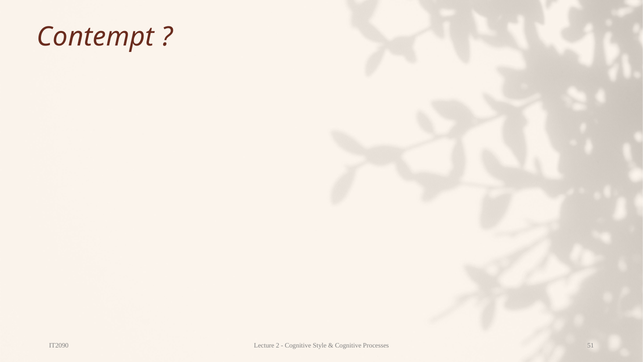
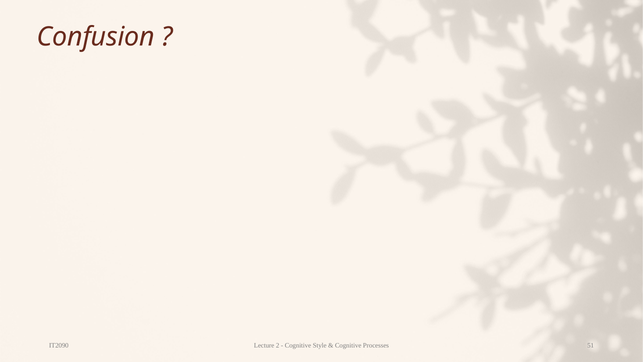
Contempt: Contempt -> Confusion
